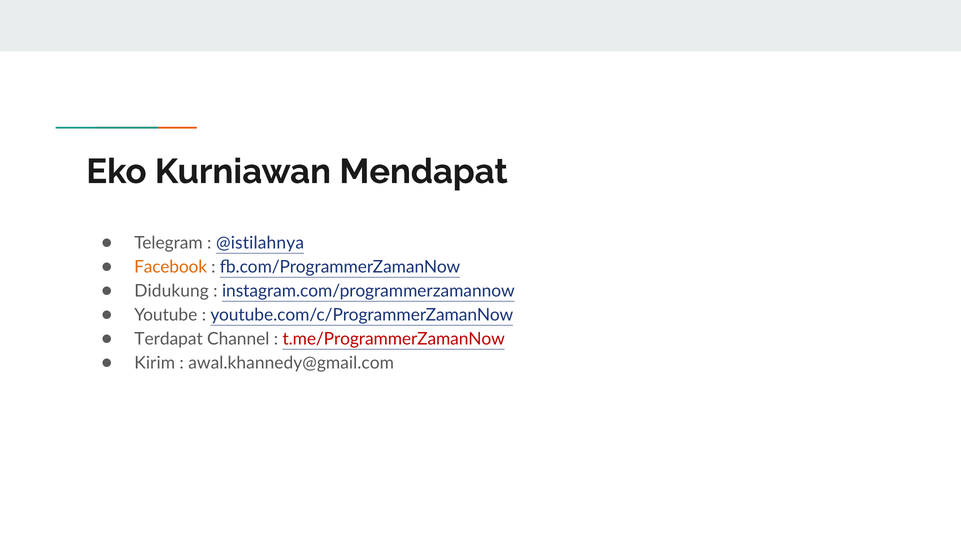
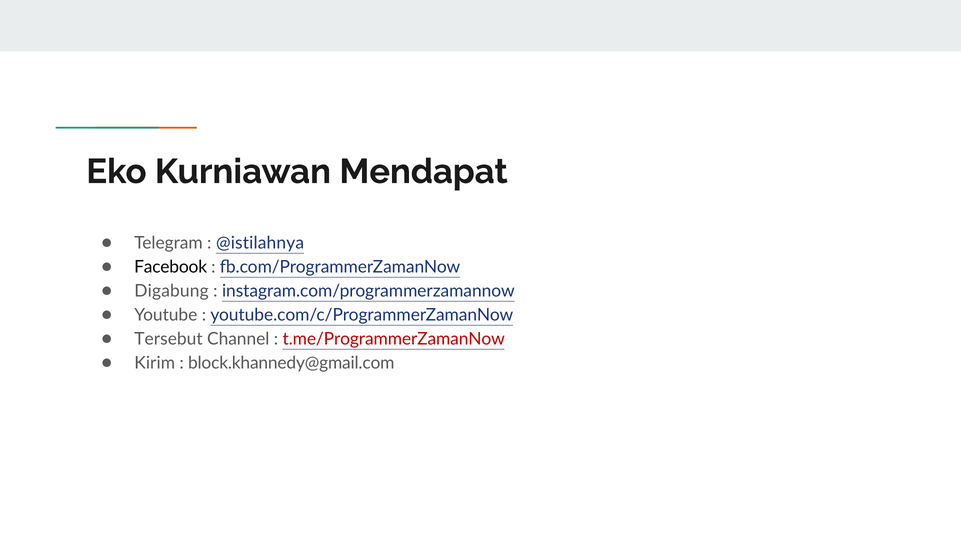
Facebook colour: orange -> black
Didukung: Didukung -> Digabung
Terdapat: Terdapat -> Tersebut
awal.khannedy@gmail.com: awal.khannedy@gmail.com -> block.khannedy@gmail.com
